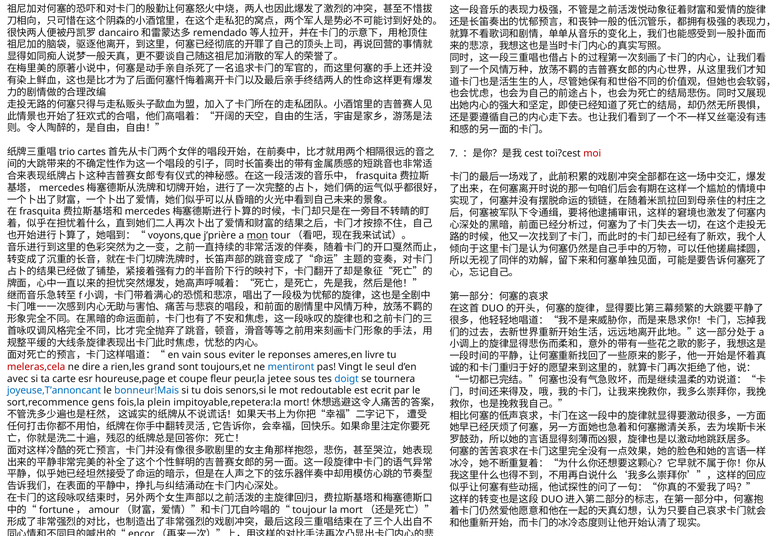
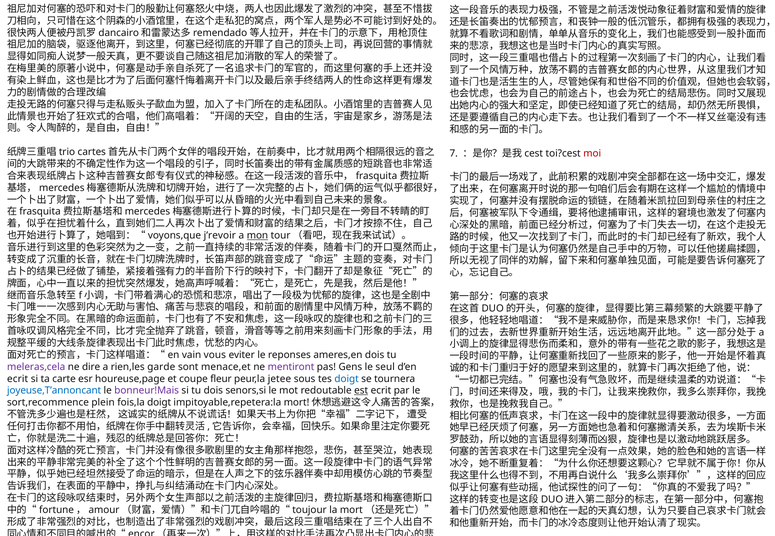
j’prière: j’prière -> j’revoir
vain sous: sous -> vous
ameres,en livre: livre -> dois
meleras,cela colour: red -> purple
grand: grand -> garde
toujours,et: toujours,et -> menace,et
mentiront colour: blue -> purple
Vingt: Vingt -> Gens
avec at (18, 379): avec -> ecrit
bonneur!Mais colour: blue -> purple
est underline: none -> present
gens: gens -> plein
fois,la plein: plein -> doigt
